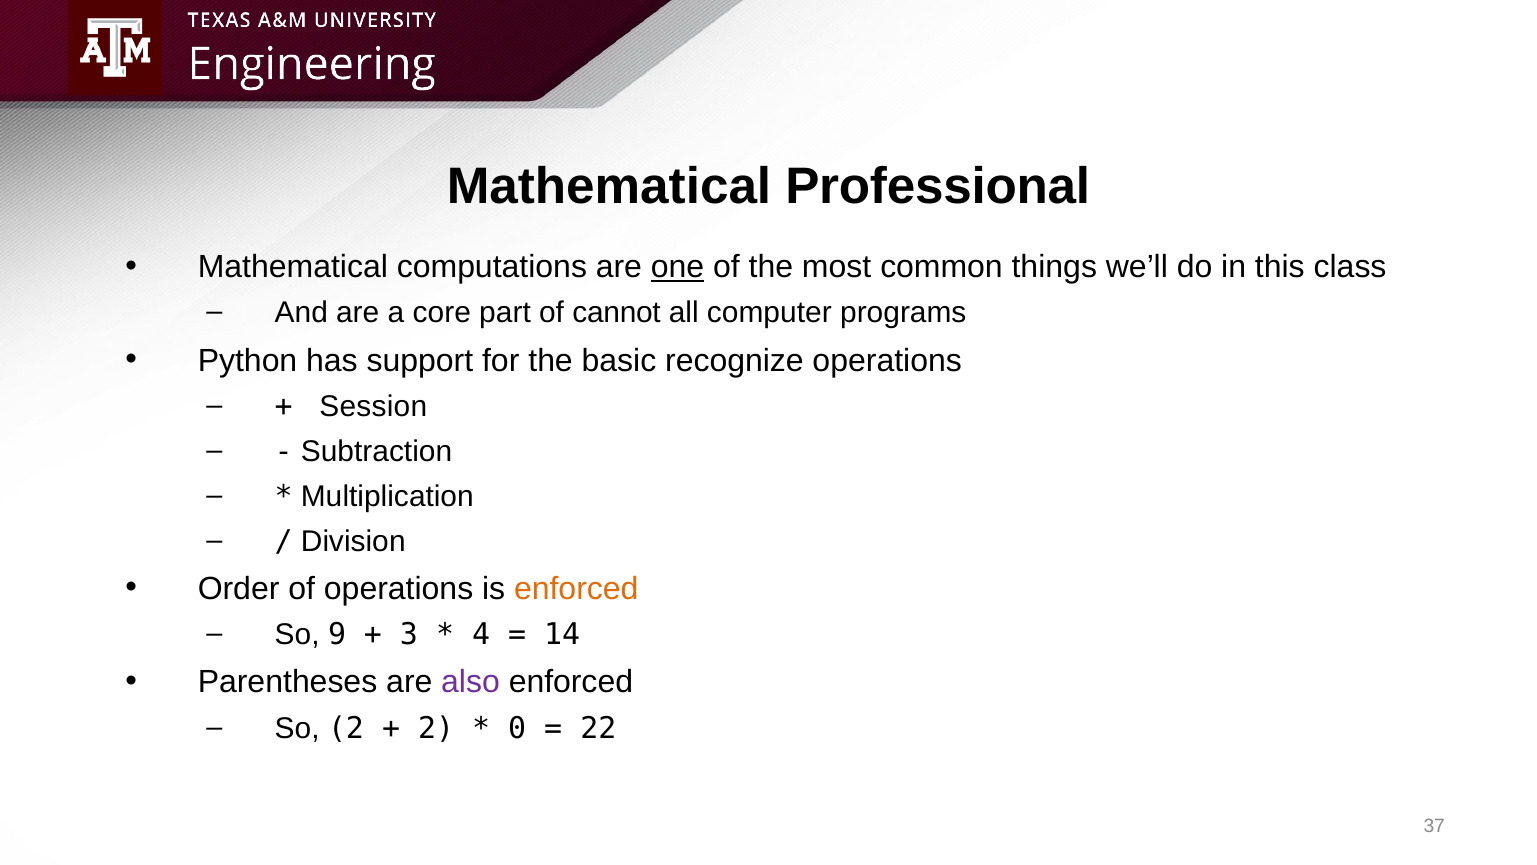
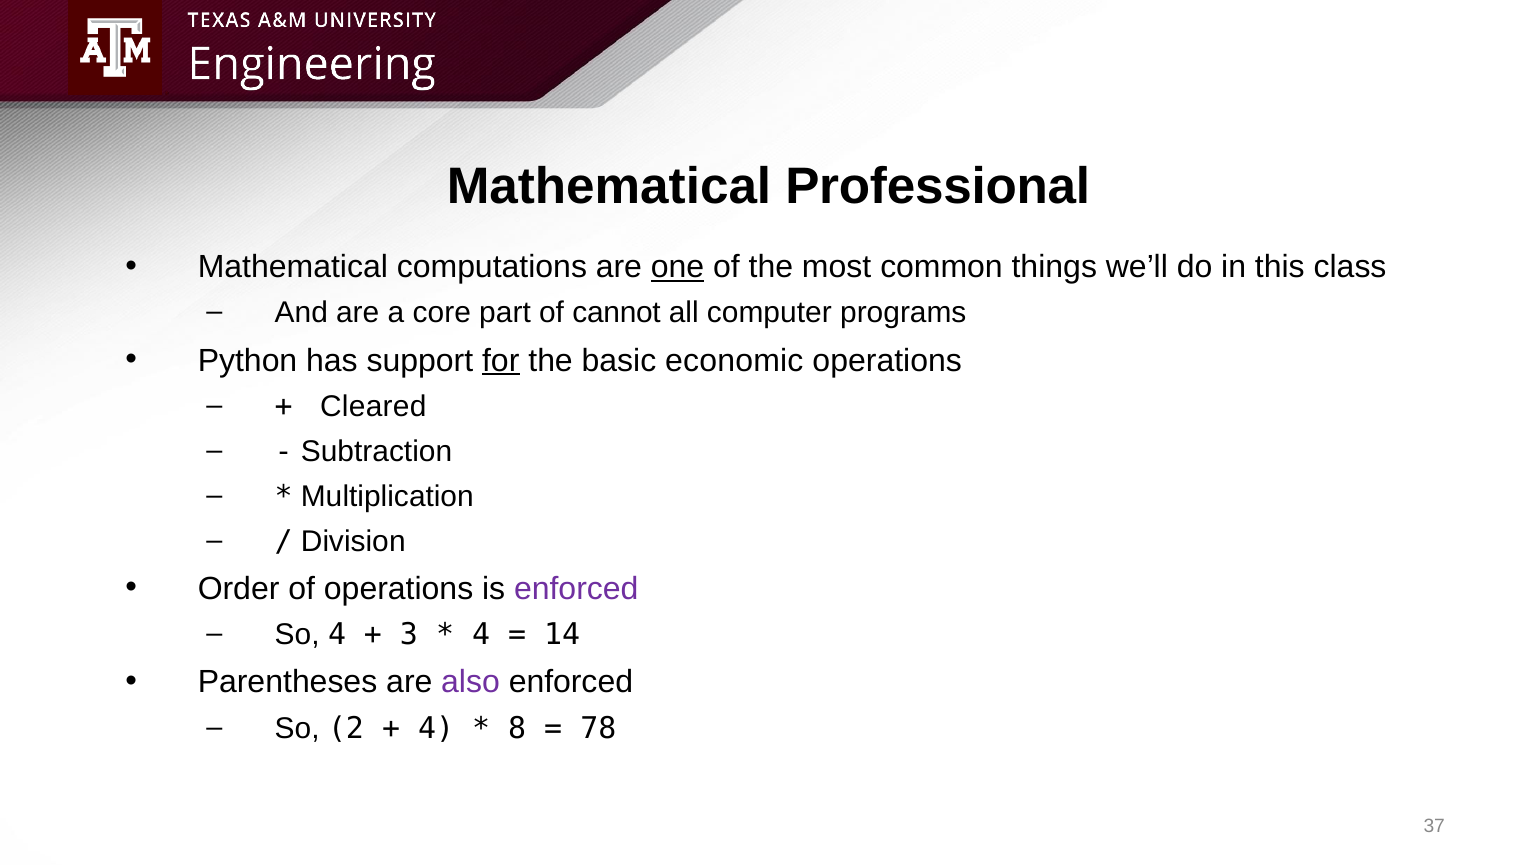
for underline: none -> present
recognize: recognize -> economic
Session: Session -> Cleared
enforced at (576, 588) colour: orange -> purple
So 9: 9 -> 4
2 at (436, 728): 2 -> 4
0: 0 -> 8
22: 22 -> 78
